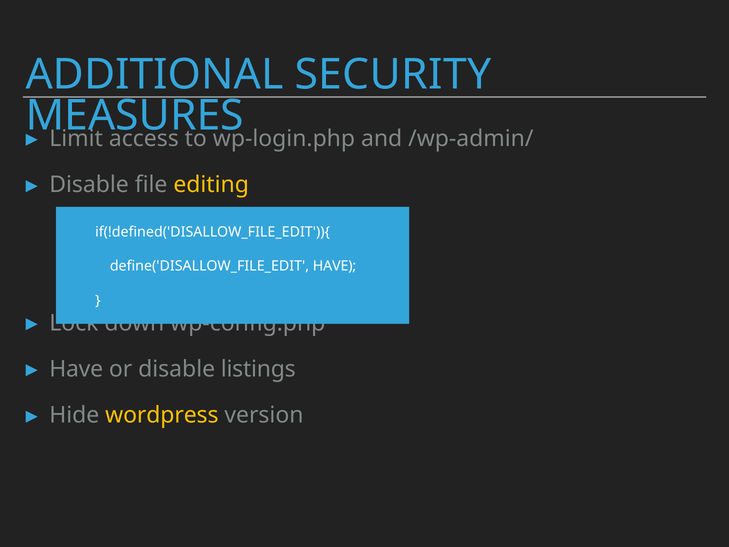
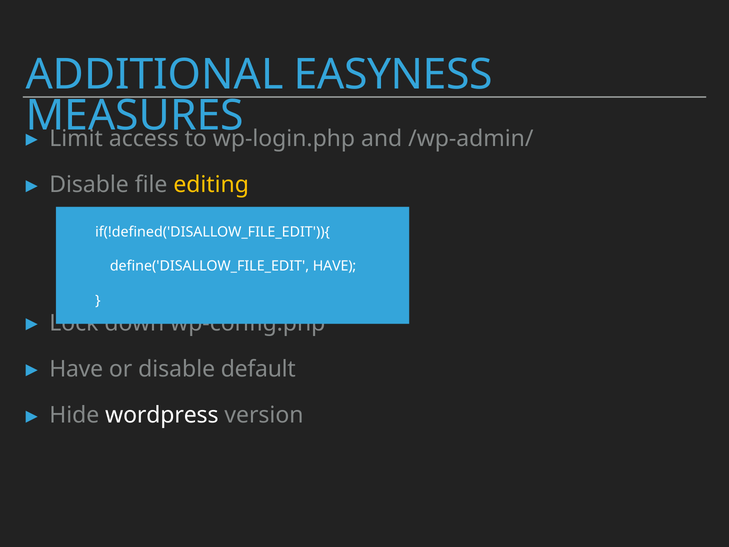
SECURITY: SECURITY -> EASYNESS
listings: listings -> default
wordpress colour: yellow -> white
